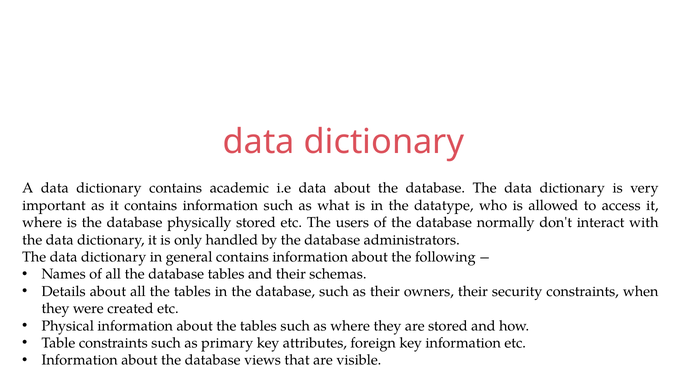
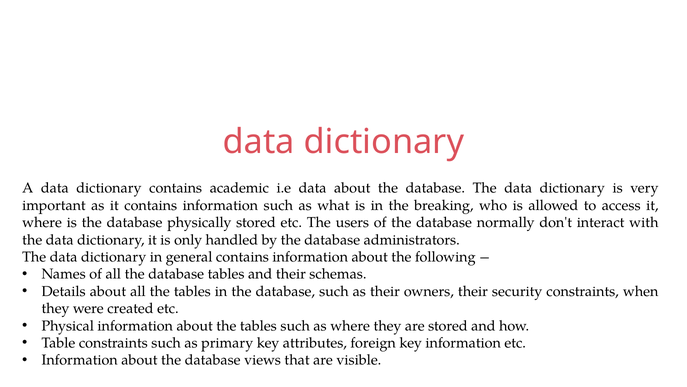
datatype: datatype -> breaking
